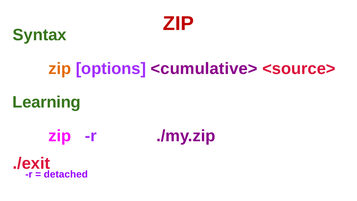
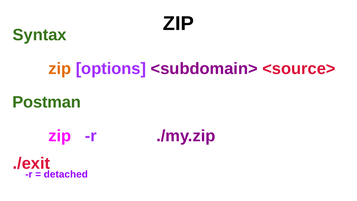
ZIP at (178, 23) colour: red -> black
<cumulative>: <cumulative> -> <subdomain>
Learning: Learning -> Postman
